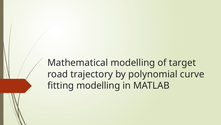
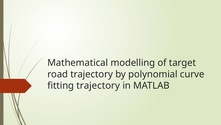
fitting modelling: modelling -> trajectory
